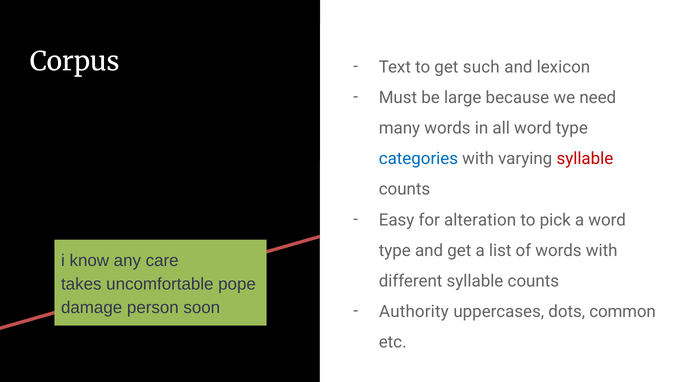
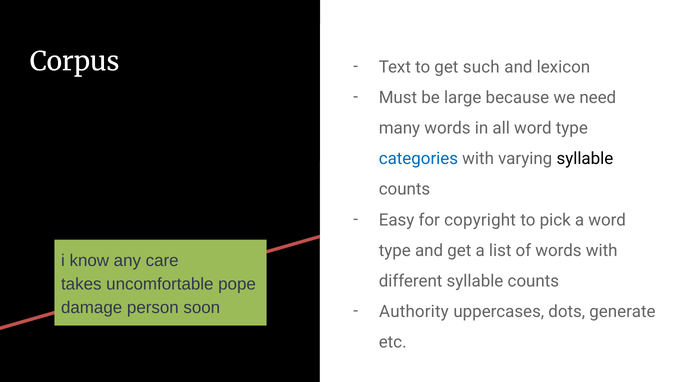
syllable at (585, 159) colour: red -> black
alteration: alteration -> copyright
common: common -> generate
